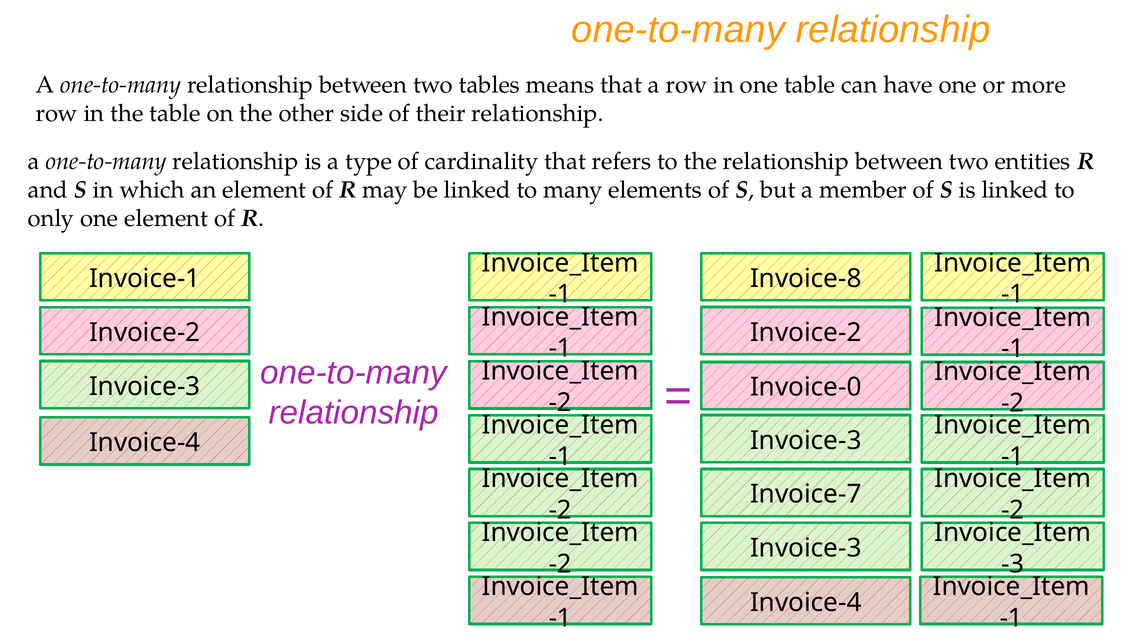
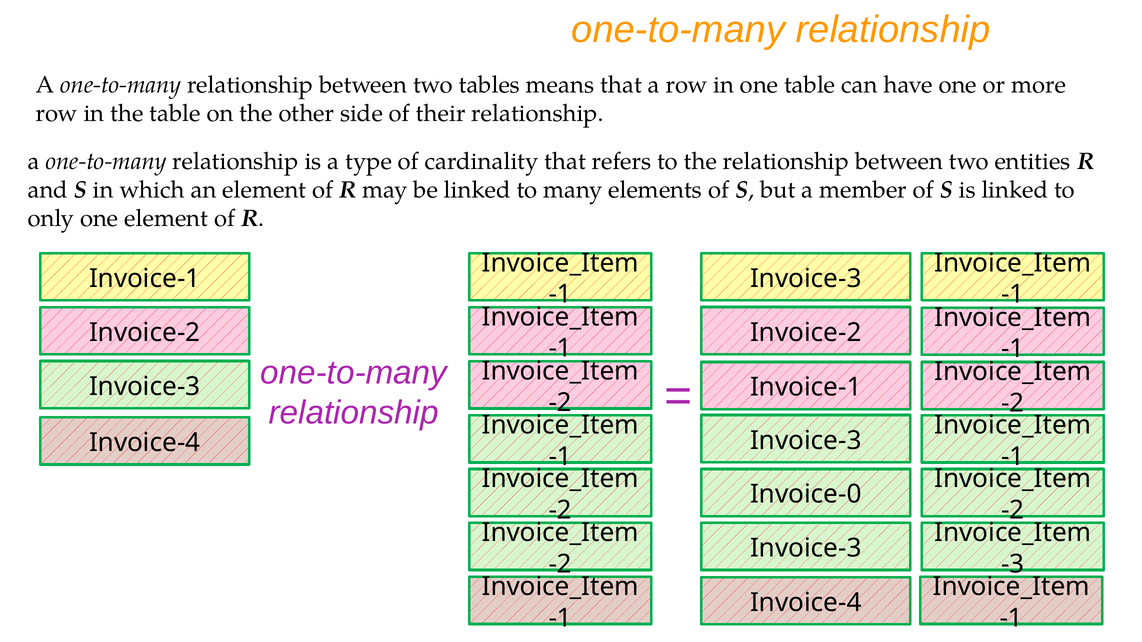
Invoice-8 at (806, 279): Invoice-8 -> Invoice-3
Invoice-0 at (806, 388): Invoice-0 -> Invoice-1
Invoice-7: Invoice-7 -> Invoice-0
